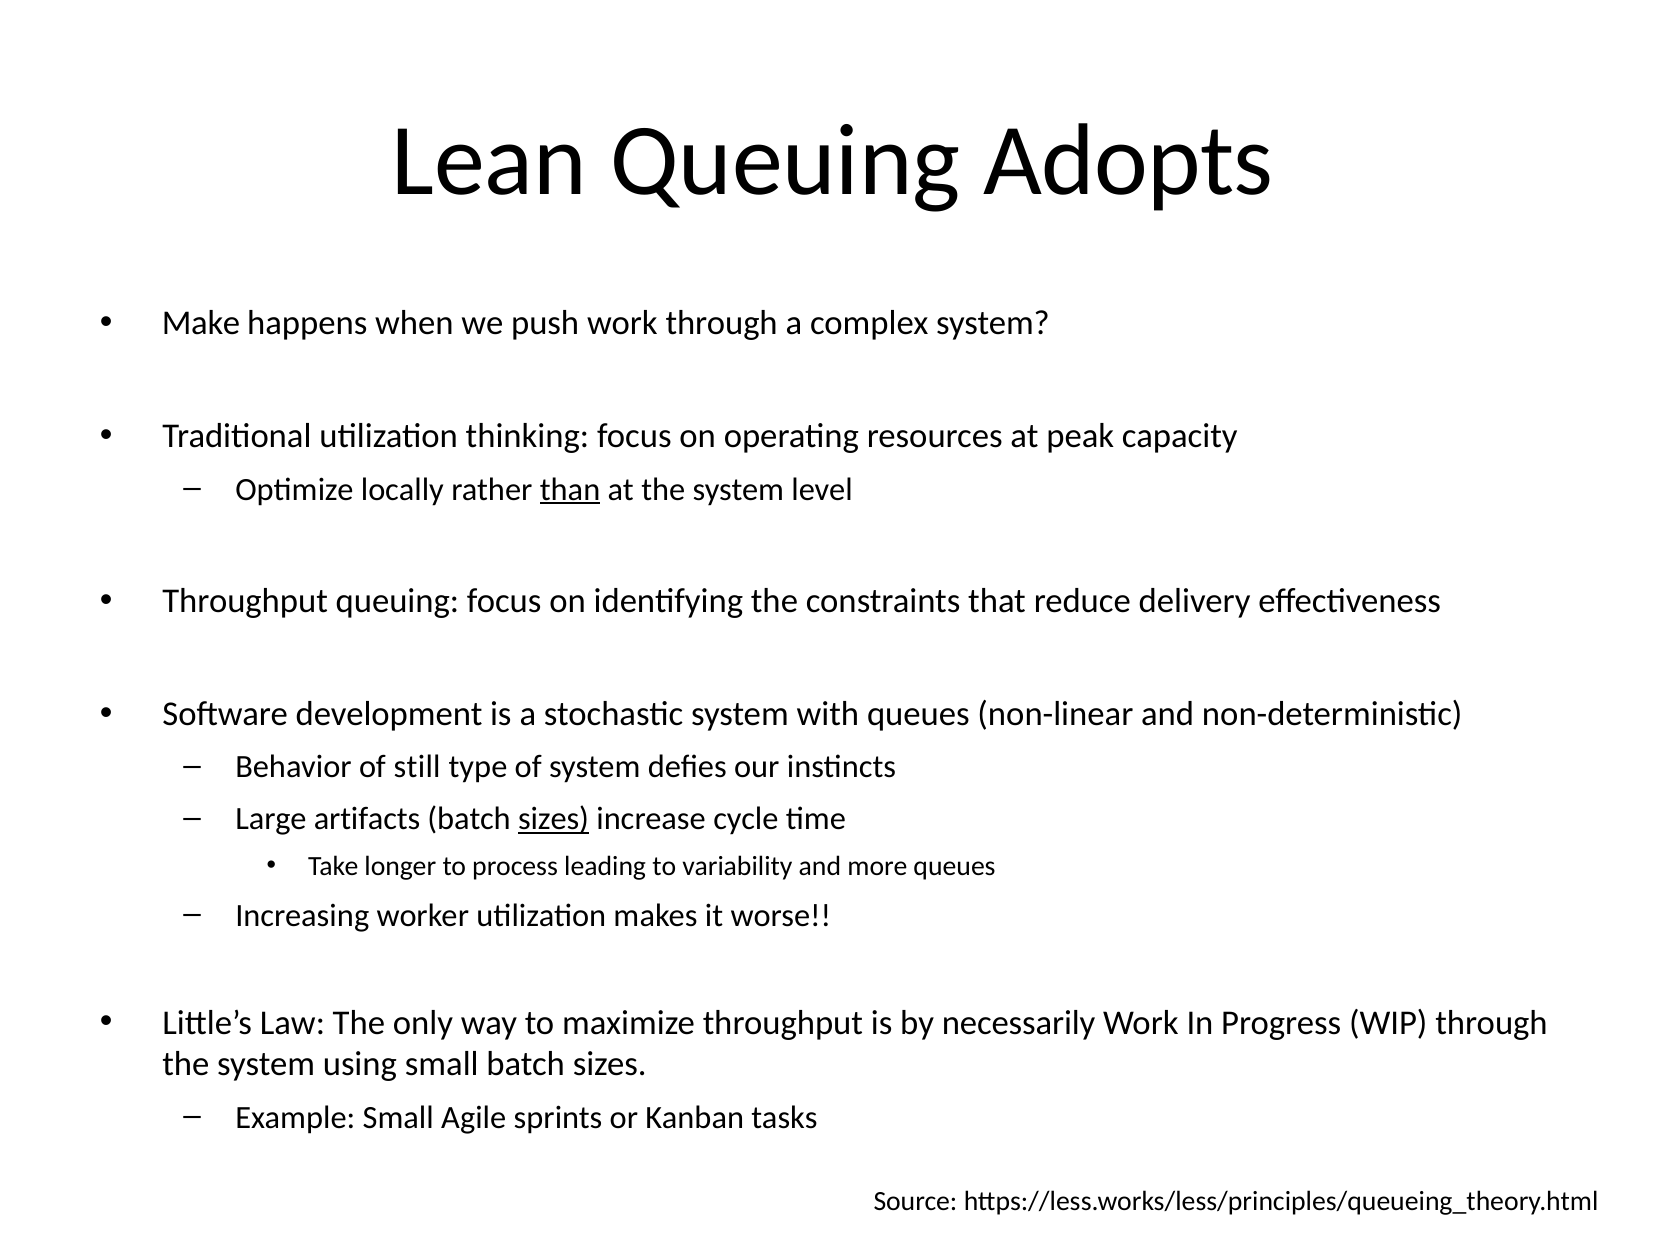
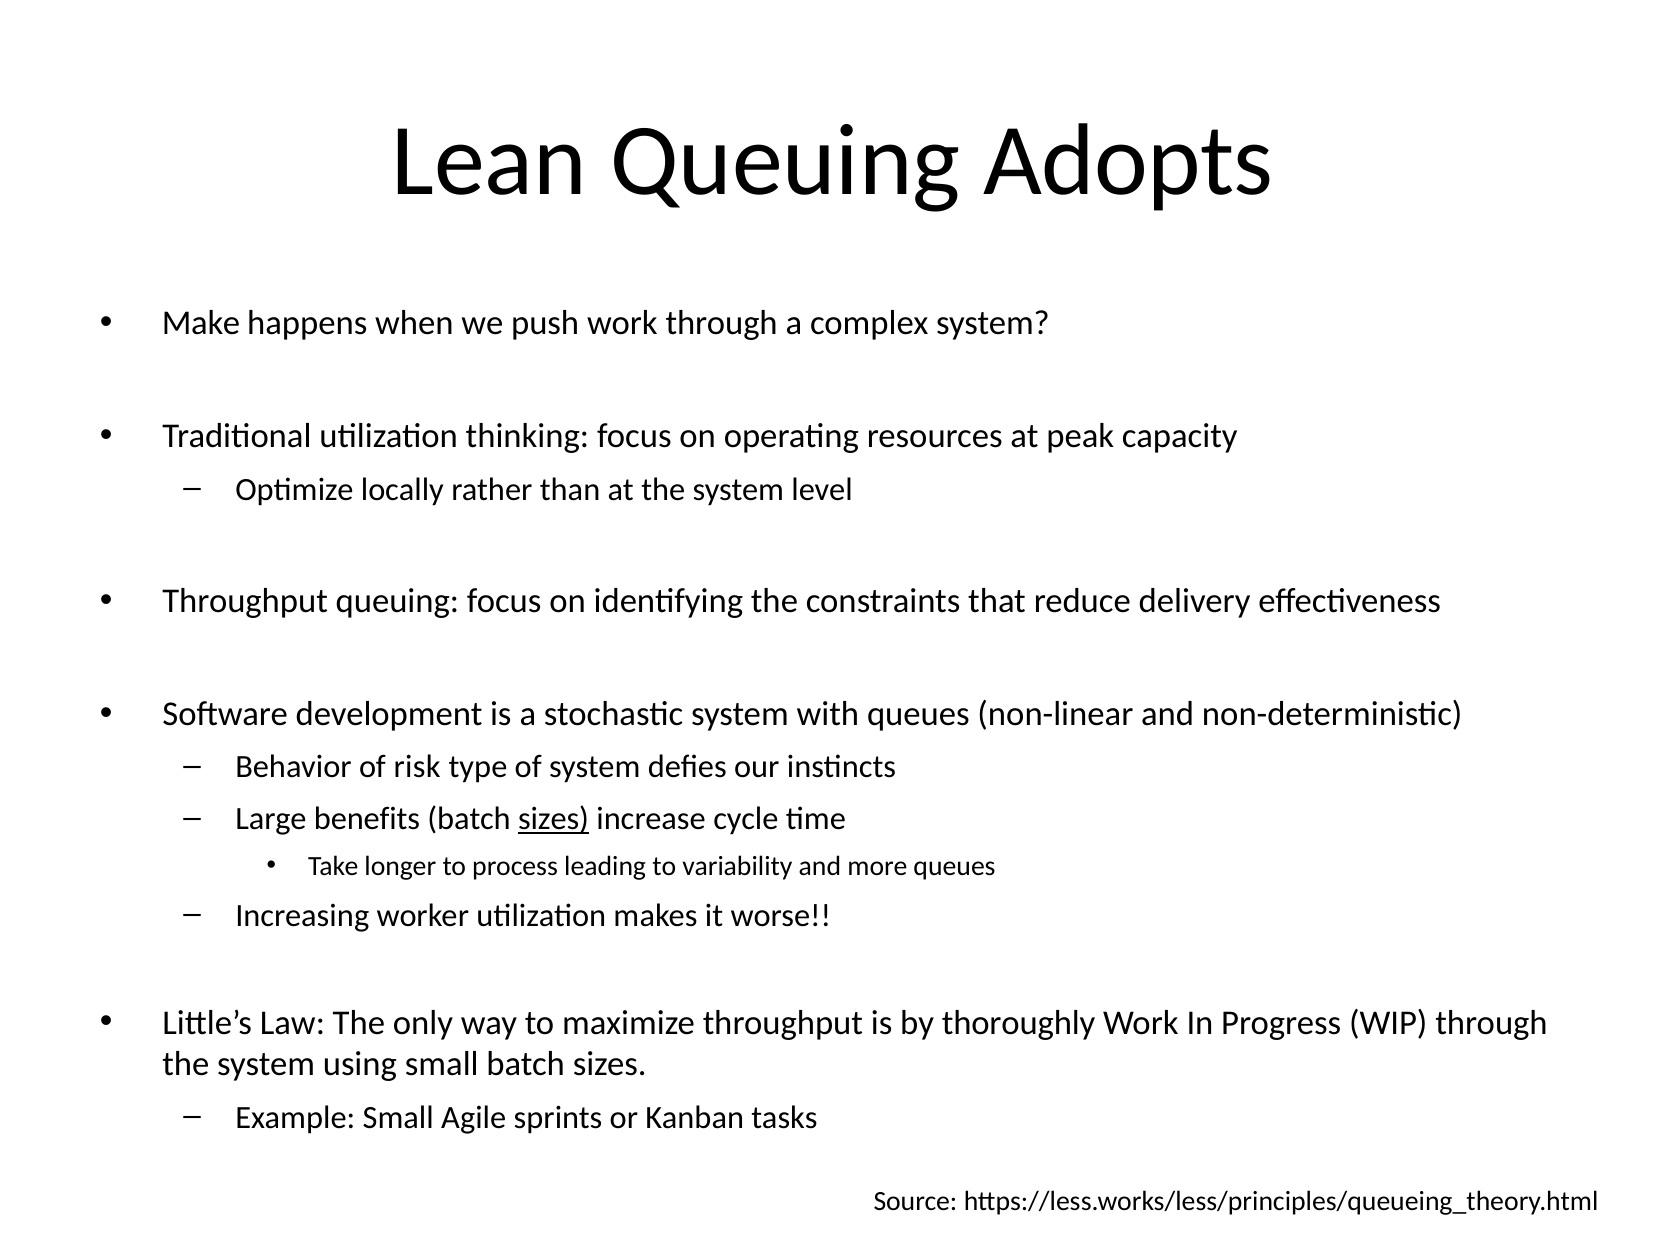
than underline: present -> none
still: still -> risk
artifacts: artifacts -> benefits
necessarily: necessarily -> thoroughly
